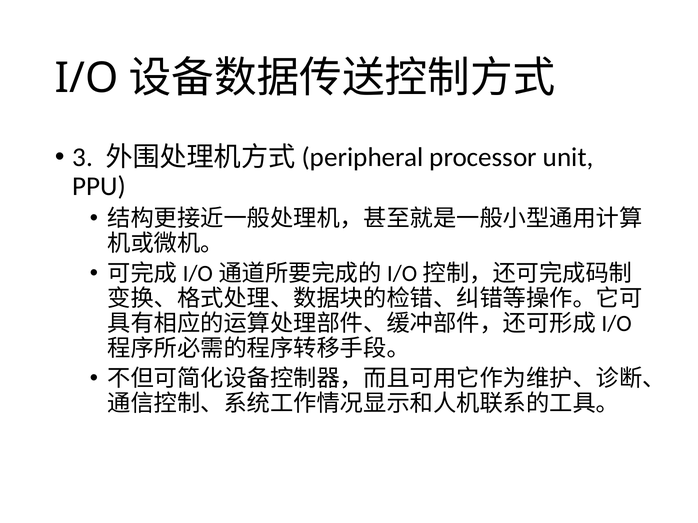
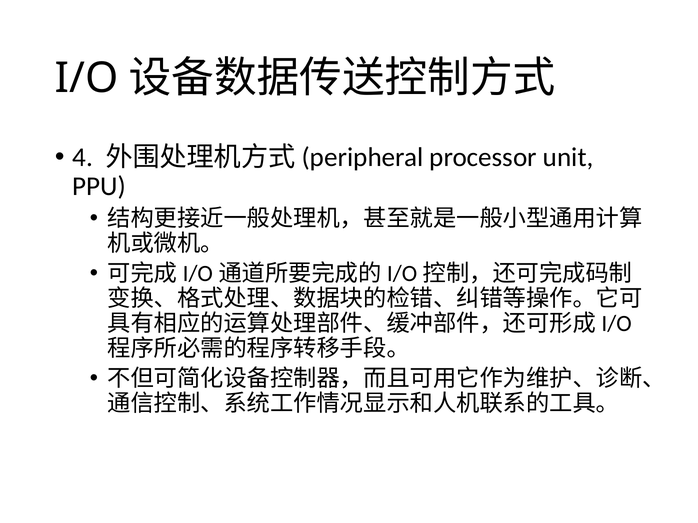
3: 3 -> 4
